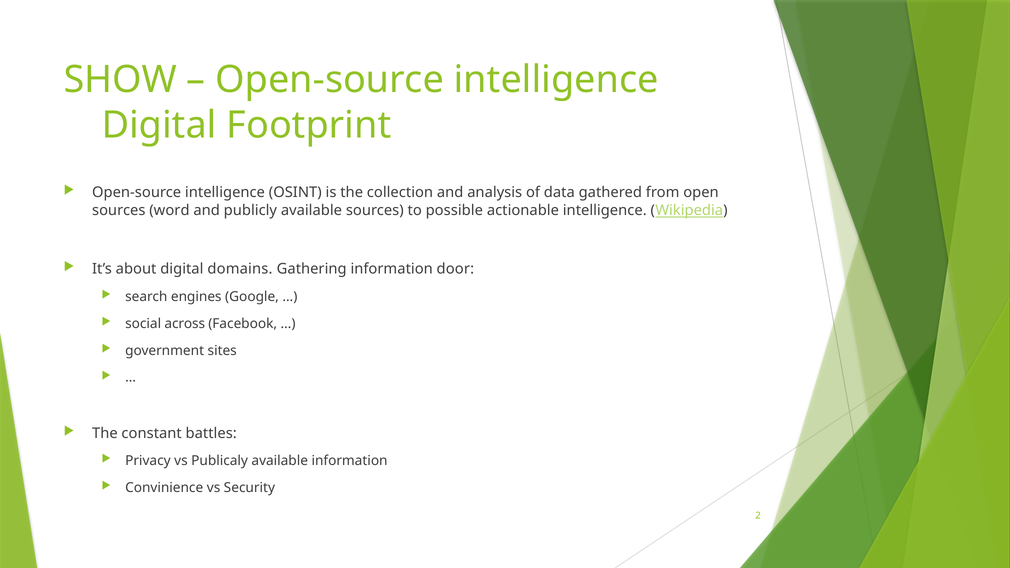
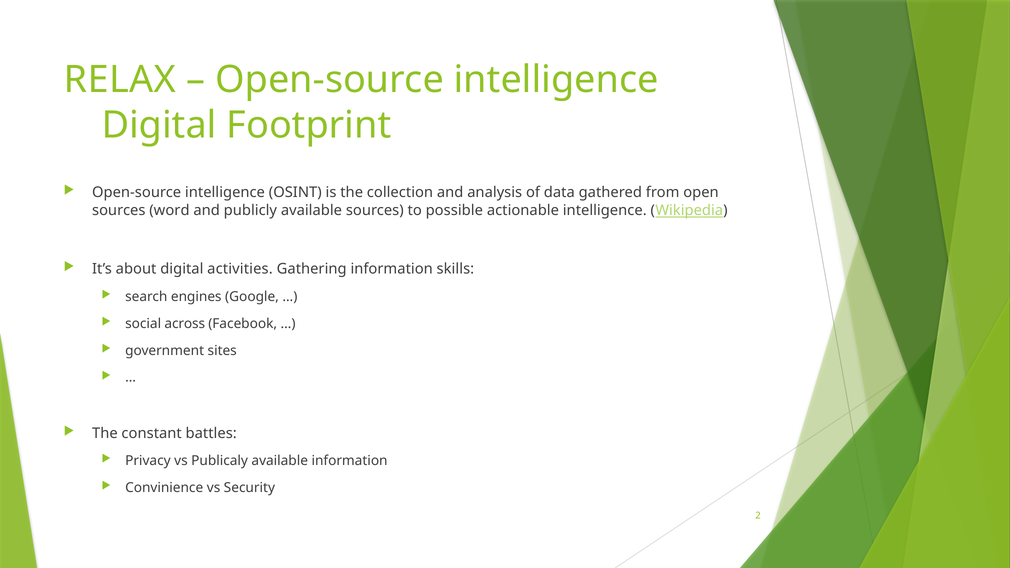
SHOW: SHOW -> RELAX
domains: domains -> activities
door: door -> skills
